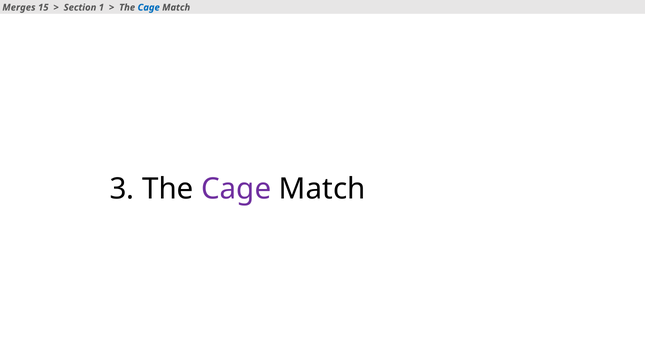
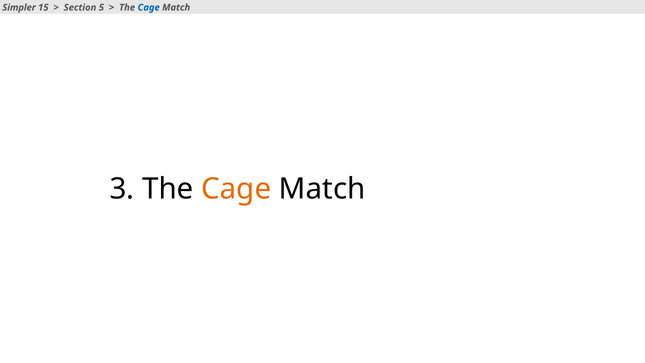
Merges: Merges -> Simpler
1: 1 -> 5
Cage at (236, 189) colour: purple -> orange
